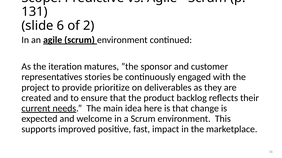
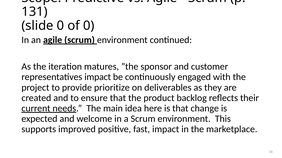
slide 6: 6 -> 0
of 2: 2 -> 0
representatives stories: stories -> impact
